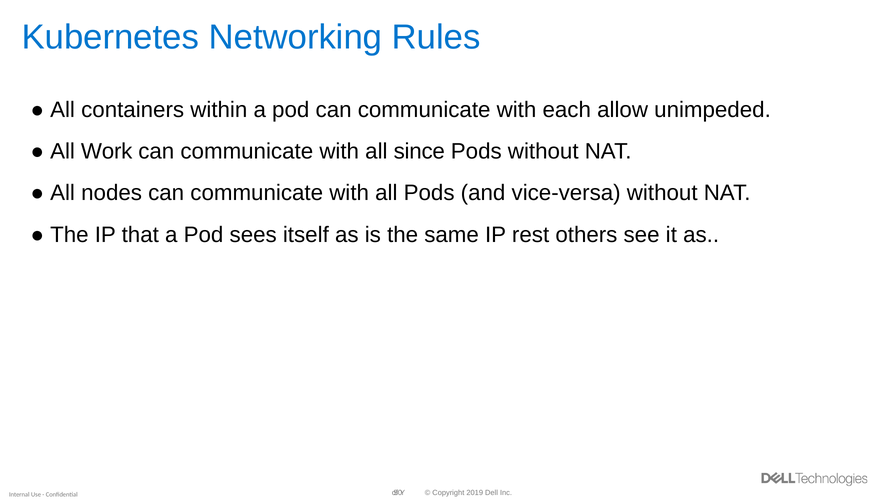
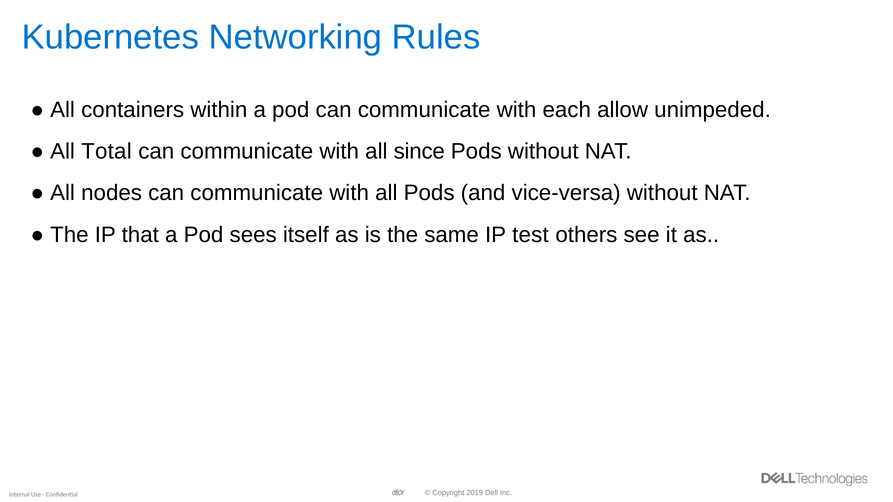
Work: Work -> Total
rest: rest -> test
